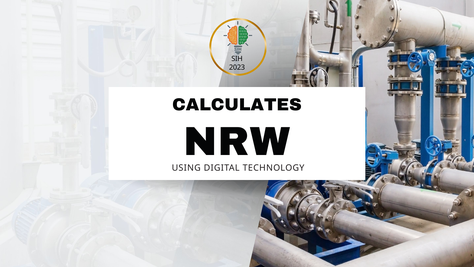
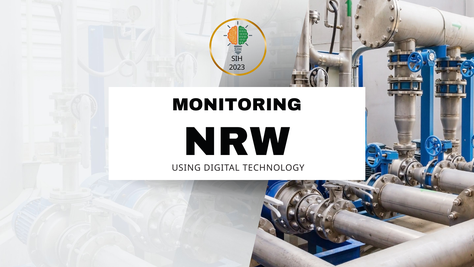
CALCULATES: CALCULATES -> MONITORING
